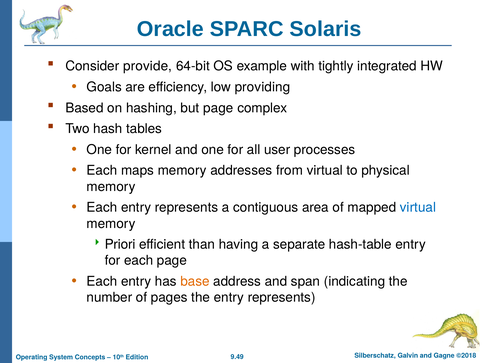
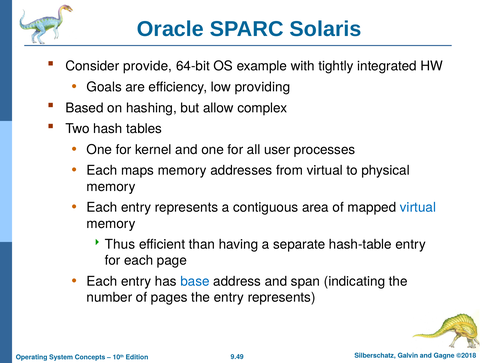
but page: page -> allow
Priori: Priori -> Thus
base colour: orange -> blue
